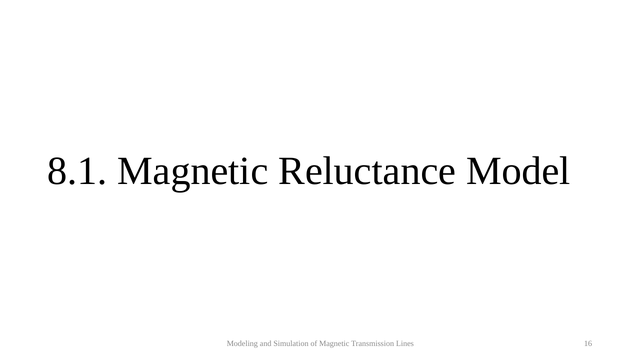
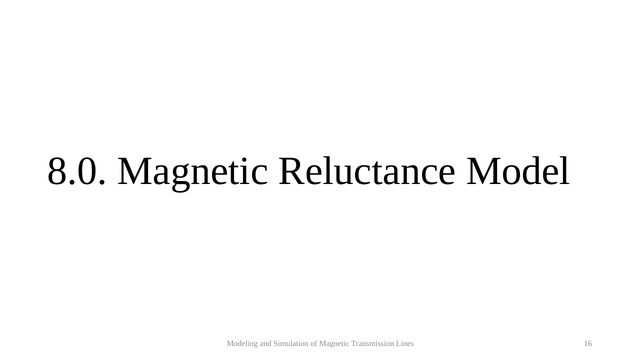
8.1: 8.1 -> 8.0
